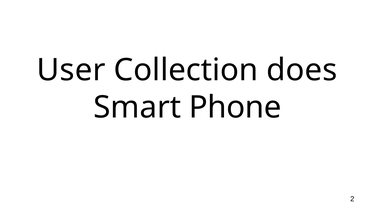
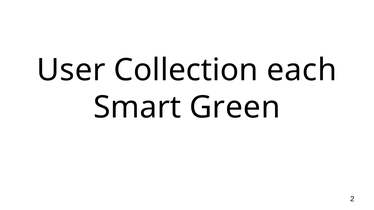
does: does -> each
Phone: Phone -> Green
